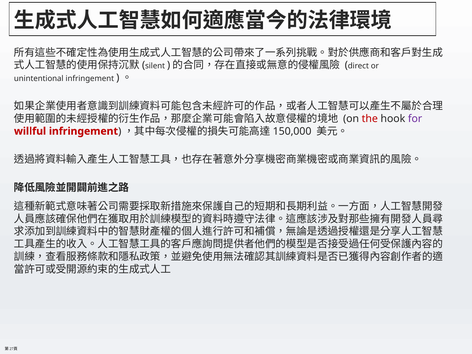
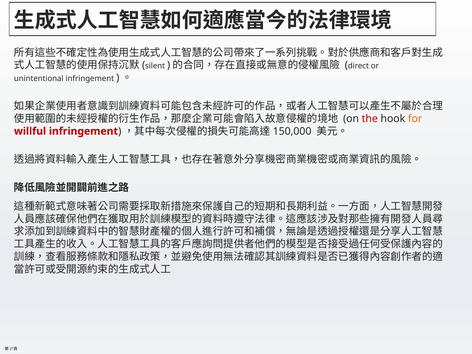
for colour: purple -> orange
